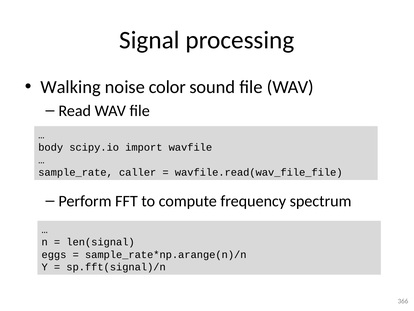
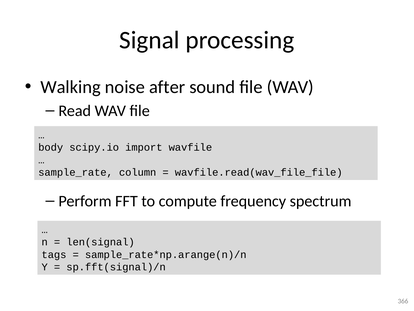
color: color -> after
caller: caller -> column
eggs: eggs -> tags
